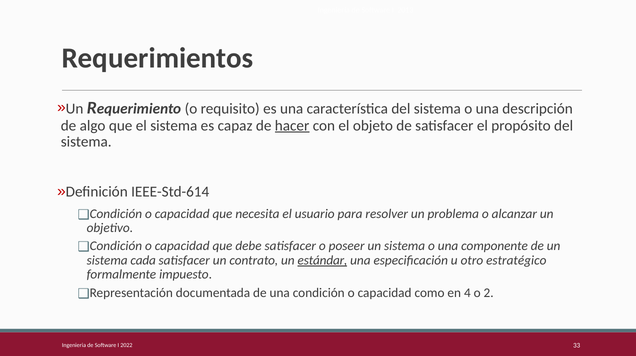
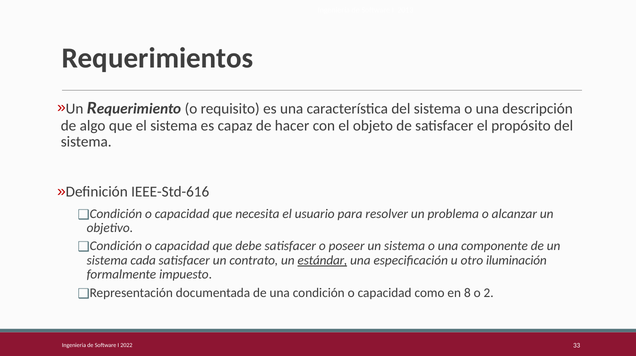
hacer underline: present -> none
IEEE-Std-614: IEEE-Std-614 -> IEEE-Std-616
estratégico: estratégico -> iluminación
4: 4 -> 8
